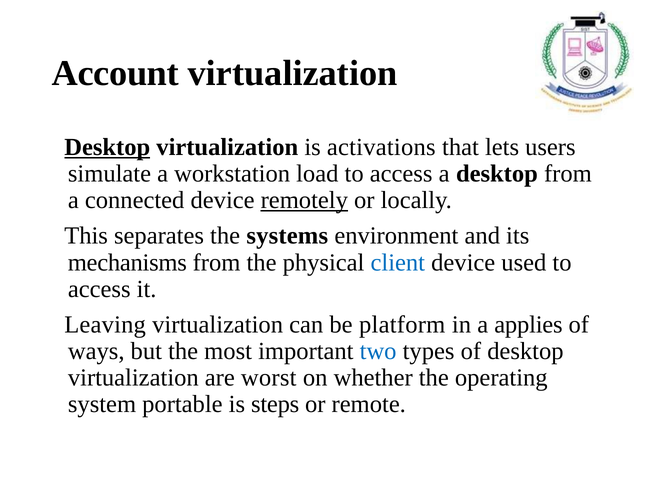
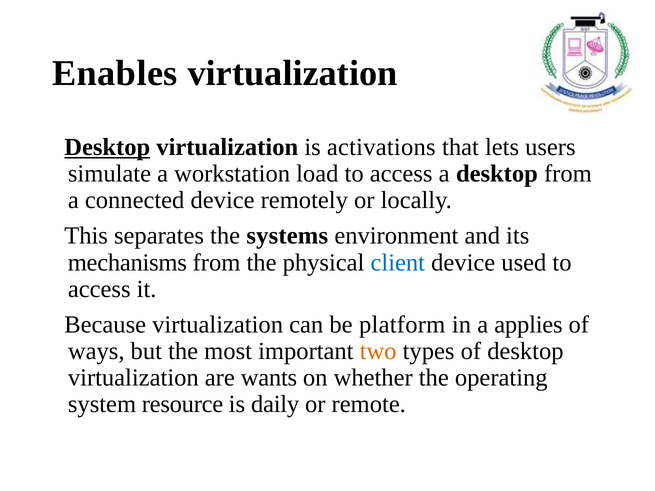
Account: Account -> Enables
remotely underline: present -> none
Leaving: Leaving -> Because
two colour: blue -> orange
worst: worst -> wants
portable: portable -> resource
steps: steps -> daily
